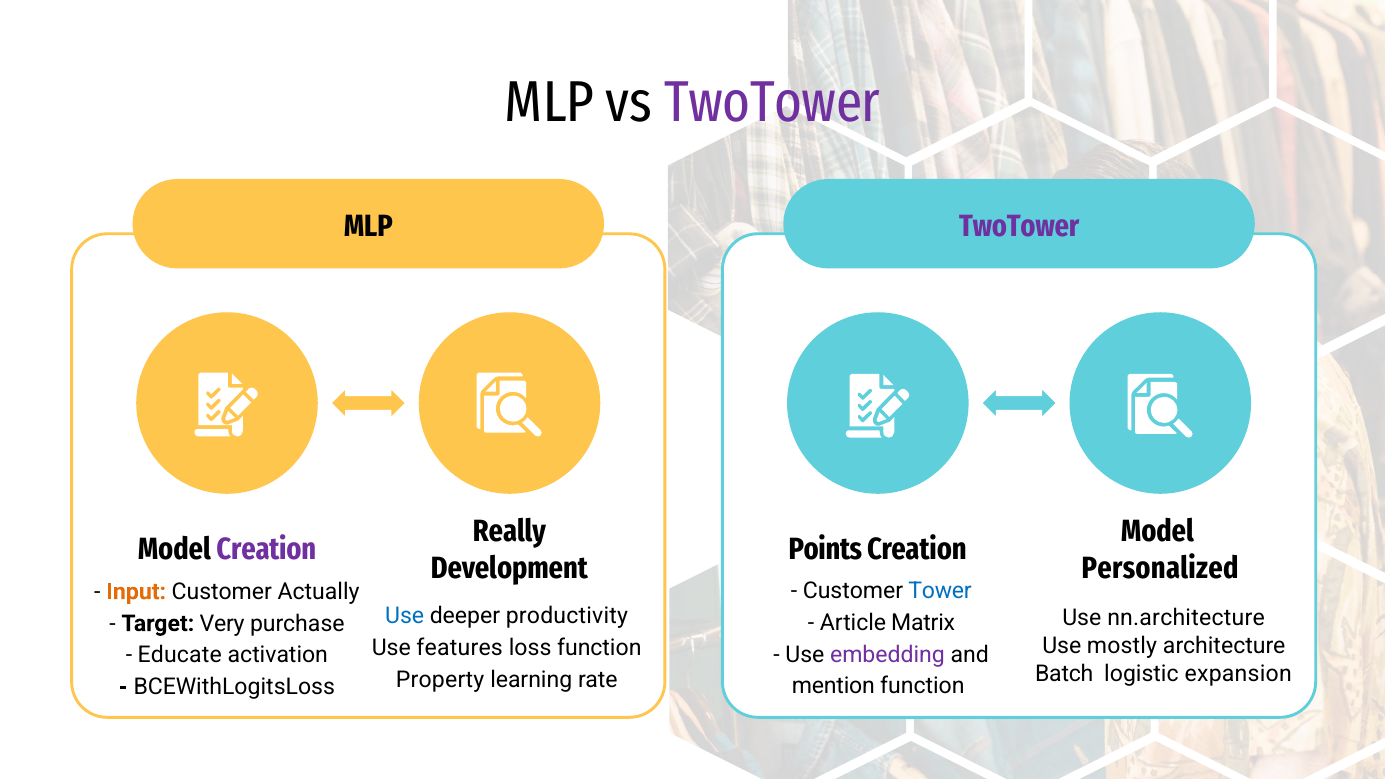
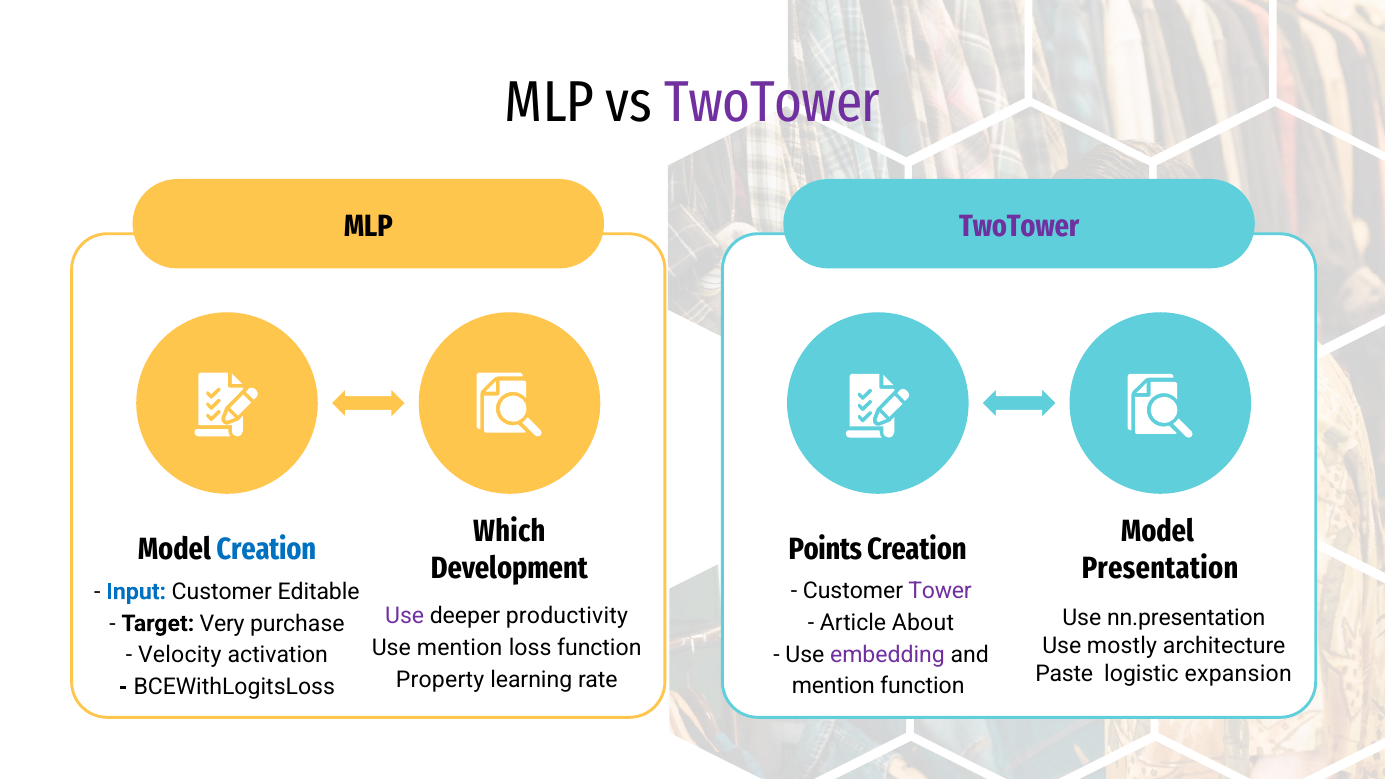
Really: Really -> Which
Creation at (266, 550) colour: purple -> blue
Personalized: Personalized -> Presentation
Tower colour: blue -> purple
Input colour: orange -> blue
Actually: Actually -> Editable
Use at (405, 616) colour: blue -> purple
nn.architecture: nn.architecture -> nn.presentation
Matrix: Matrix -> About
Use features: features -> mention
Educate: Educate -> Velocity
Batch: Batch -> Paste
